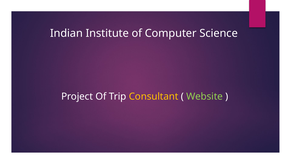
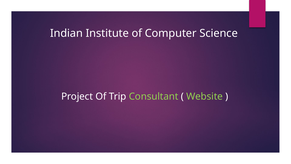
Consultant colour: yellow -> light green
